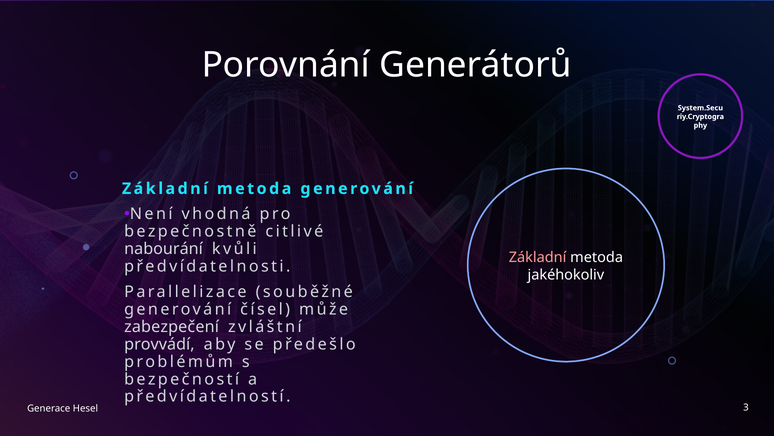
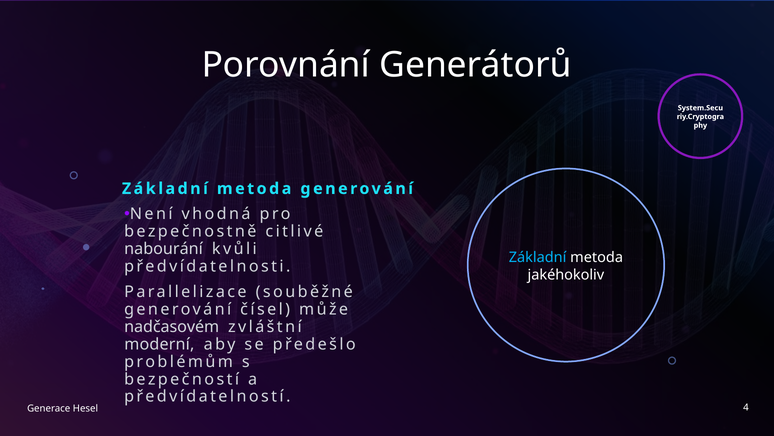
Základní at (538, 257) colour: pink -> light blue
zabezpečení: zabezpečení -> nadčasovém
provvádí: provvádí -> moderní
3: 3 -> 4
